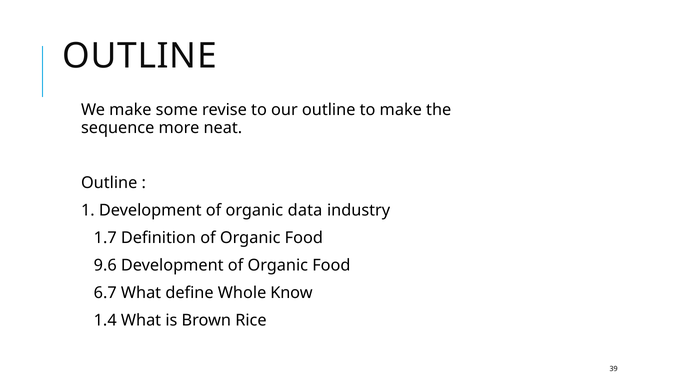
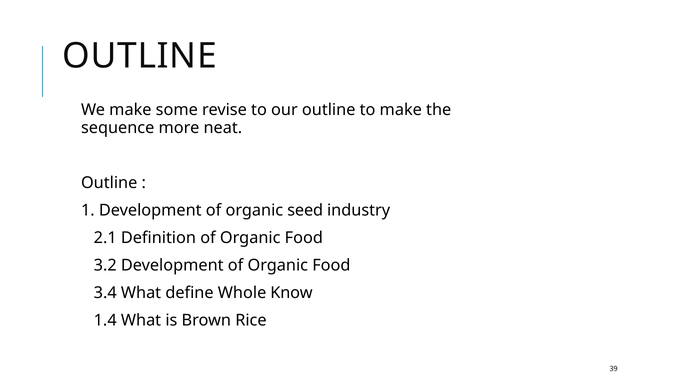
data: data -> seed
1.7: 1.7 -> 2.1
9.6: 9.6 -> 3.2
6.7: 6.7 -> 3.4
